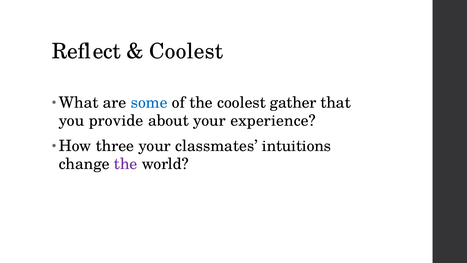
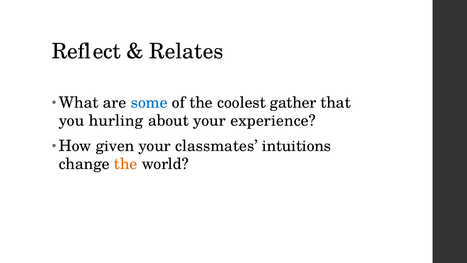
Coolest at (186, 51): Coolest -> Relates
provide: provide -> hurling
three: three -> given
the at (126, 164) colour: purple -> orange
